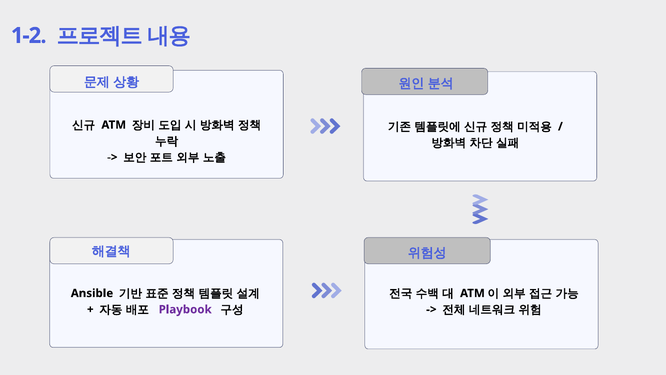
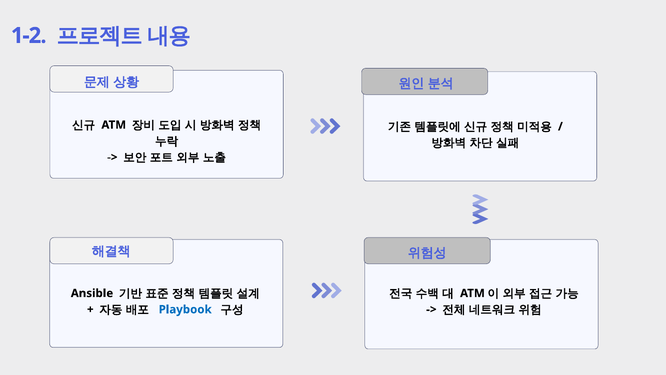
Playbook colour: purple -> blue
